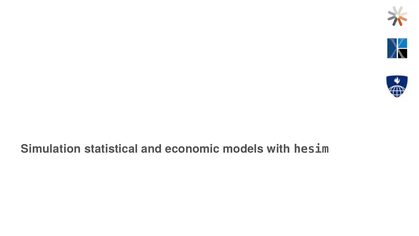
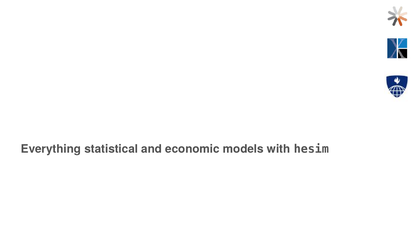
Simulation: Simulation -> Everything
